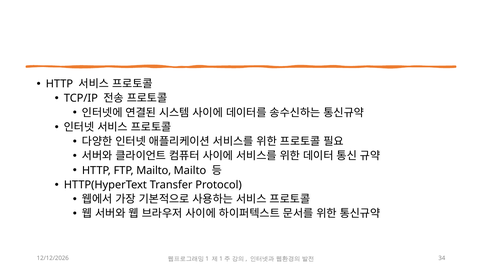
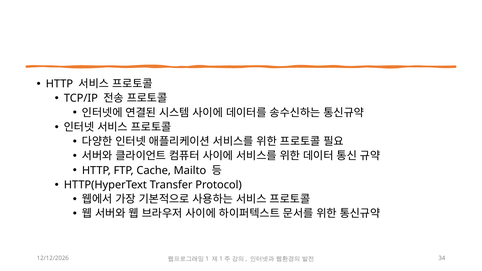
FTP Mailto: Mailto -> Cache
